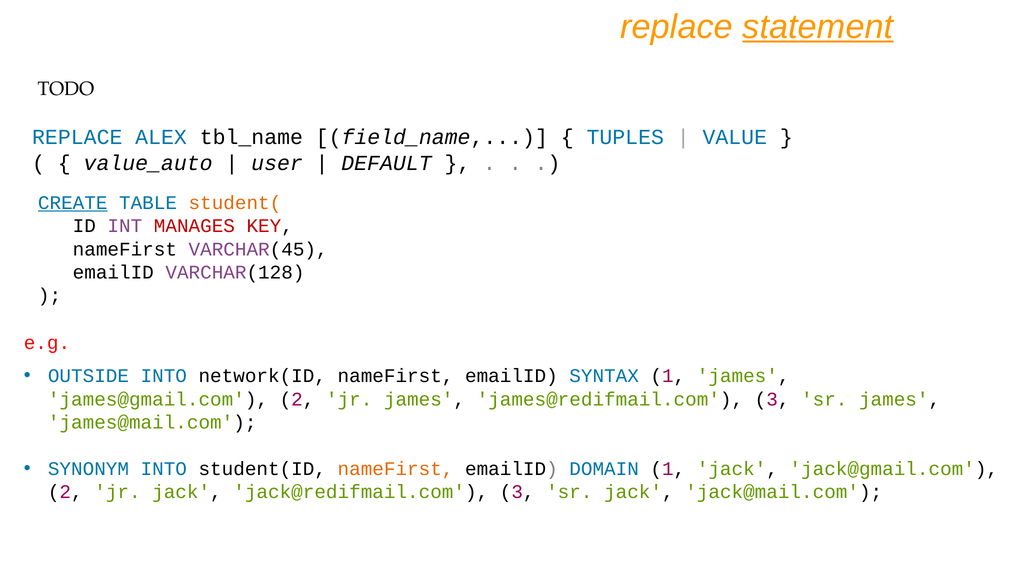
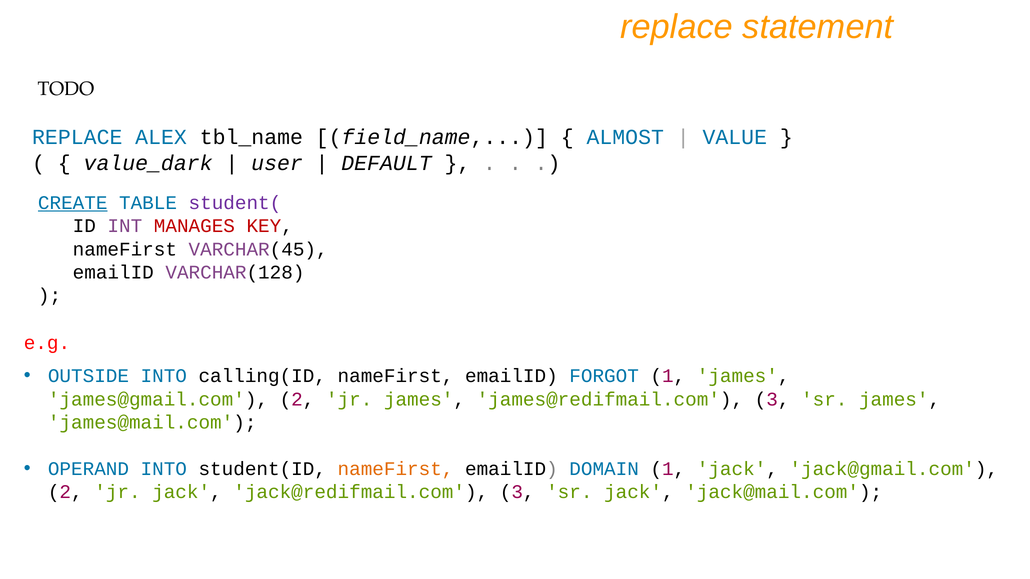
statement underline: present -> none
TUPLES: TUPLES -> ALMOST
value_auto: value_auto -> value_dark
student( colour: orange -> purple
network(ID: network(ID -> calling(ID
SYNTAX: SYNTAX -> FORGOT
SYNONYM: SYNONYM -> OPERAND
